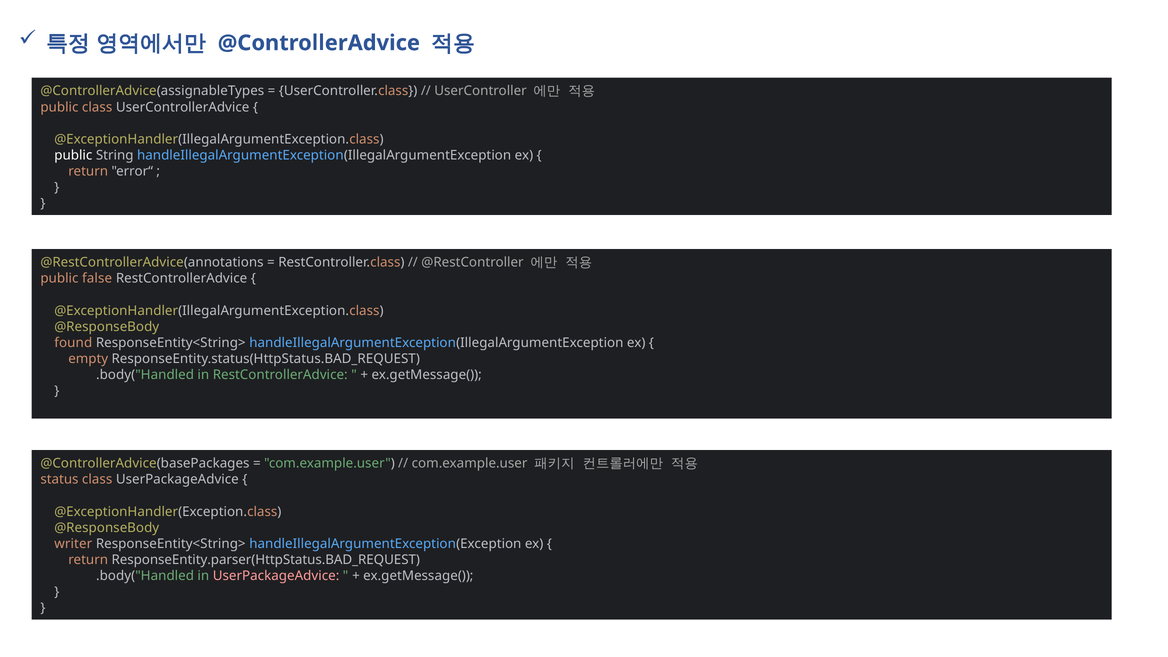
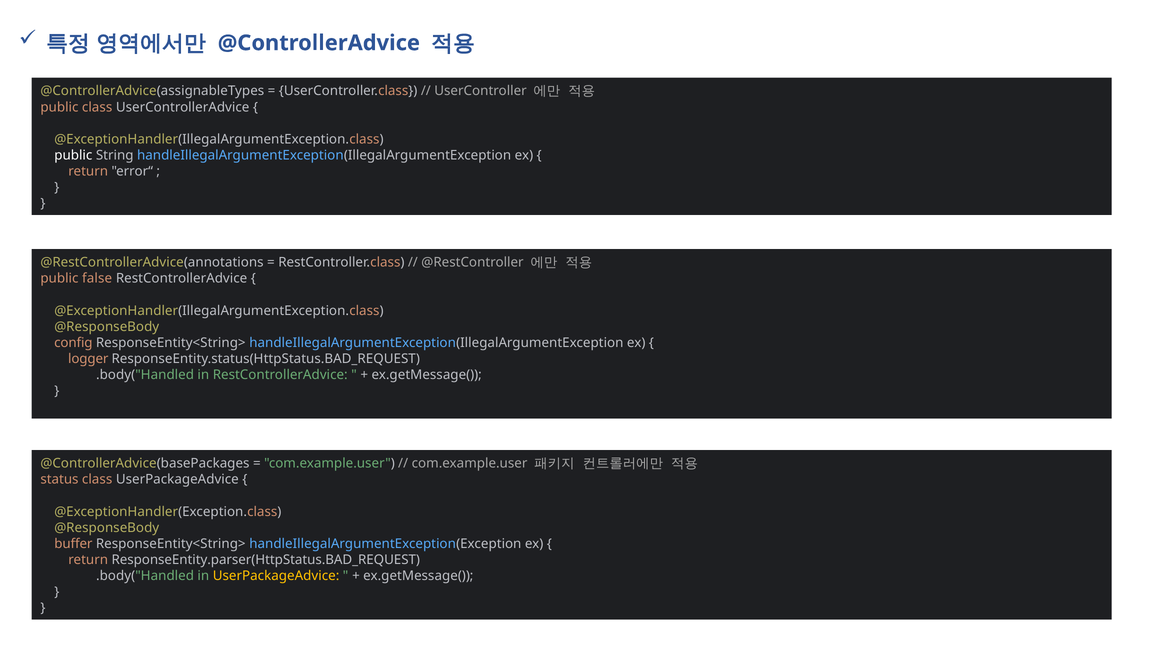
found: found -> config
empty: empty -> logger
writer: writer -> buffer
UserPackageAdvice at (276, 576) colour: pink -> yellow
